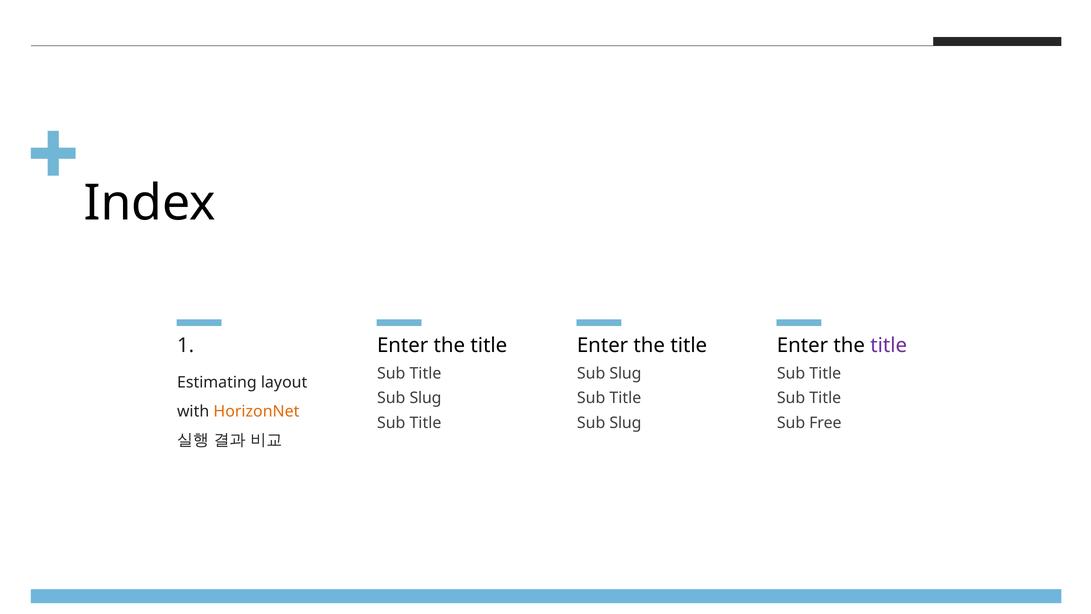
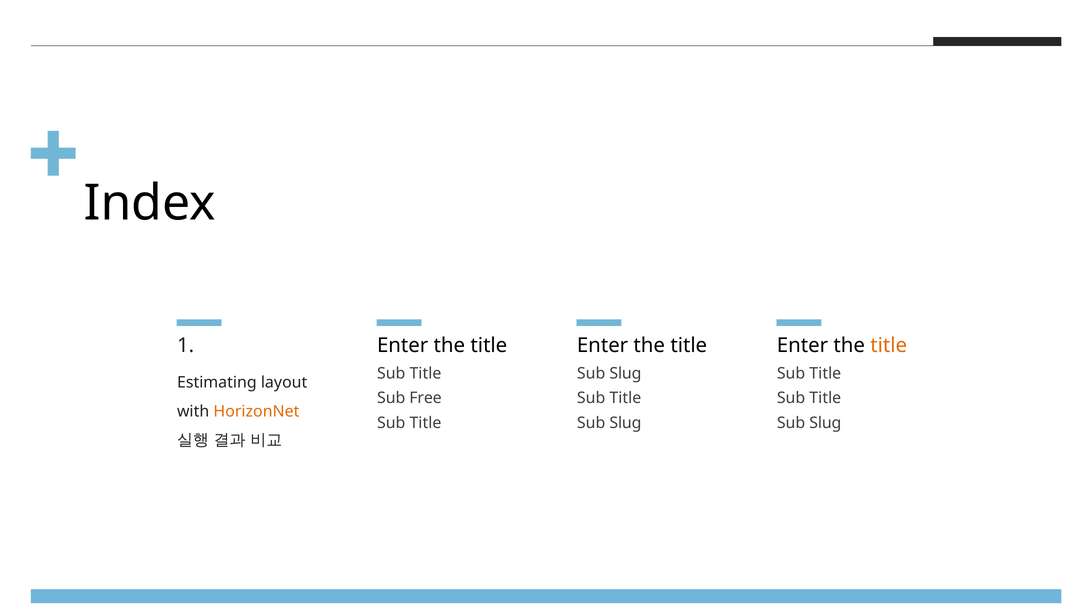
title at (889, 345) colour: purple -> orange
Slug at (426, 398): Slug -> Free
Free at (825, 423): Free -> Slug
